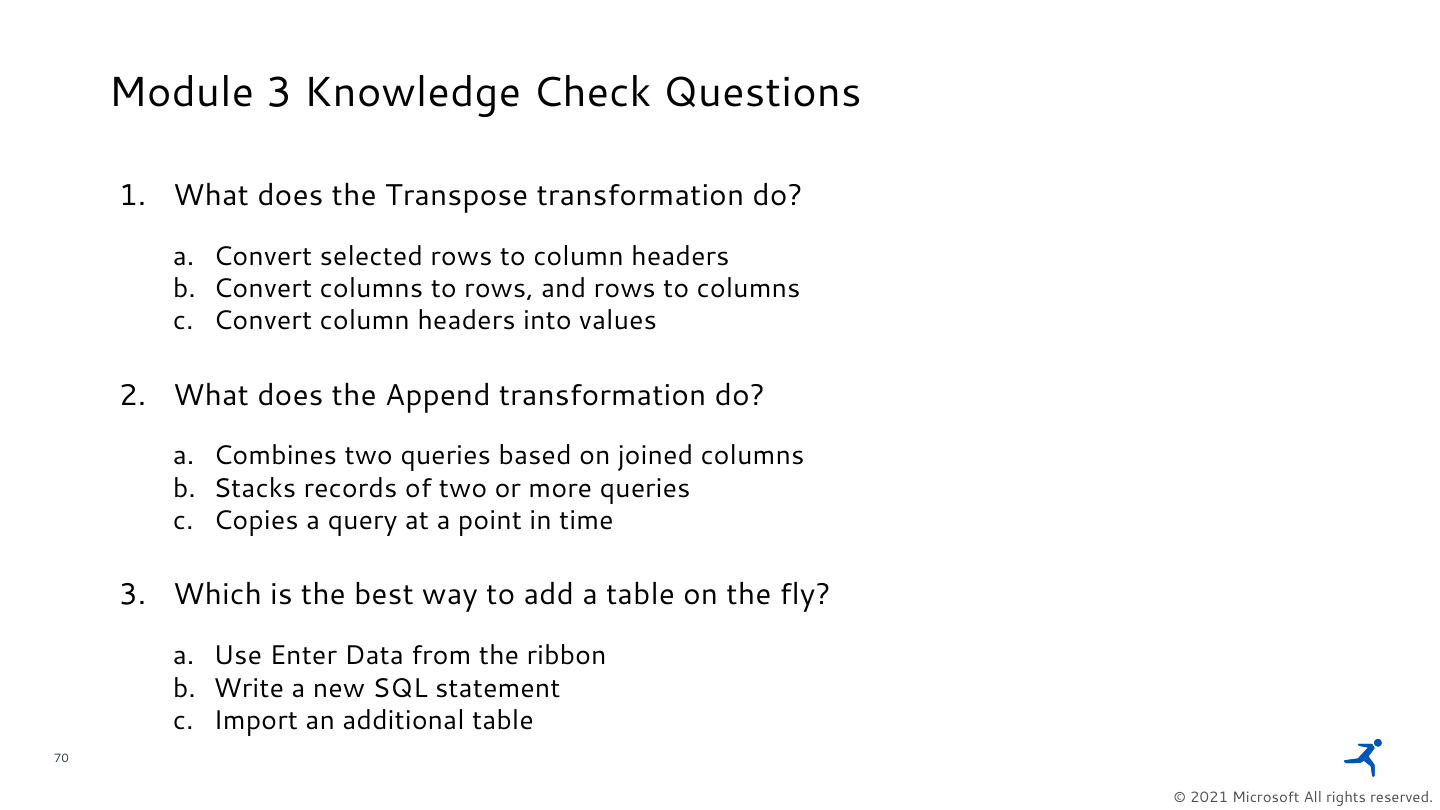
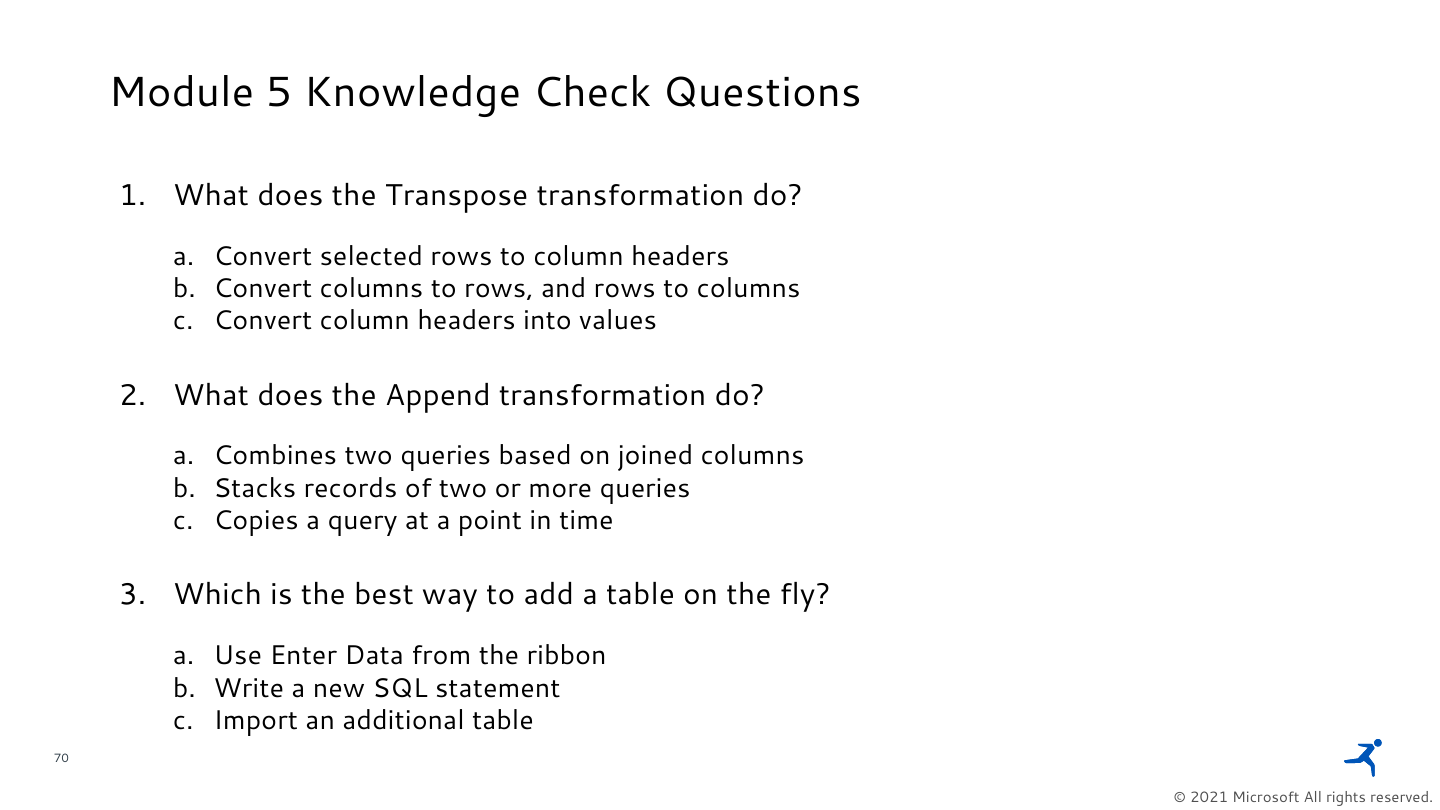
Module 3: 3 -> 5
